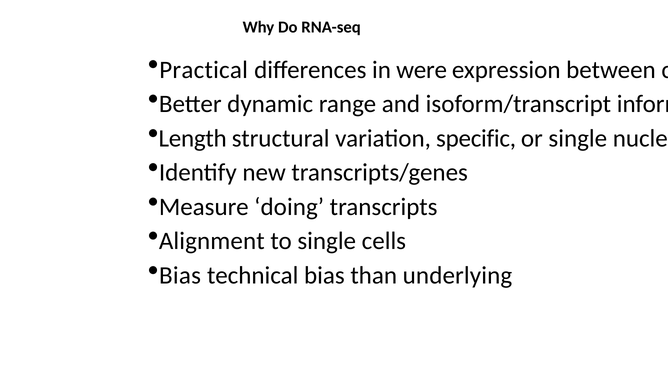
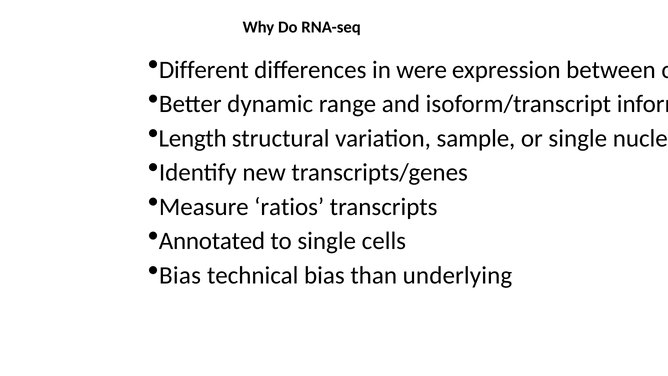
Practical: Practical -> Different
specific: specific -> sample
doing: doing -> ratios
Alignment: Alignment -> Annotated
